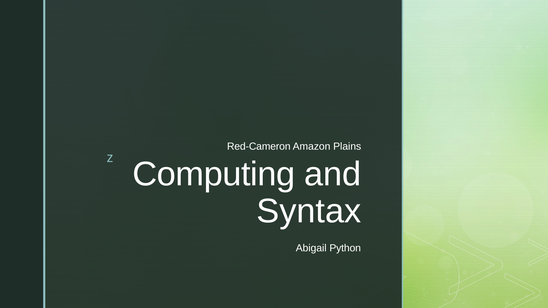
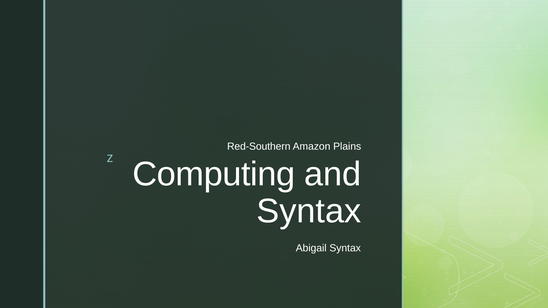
Red-Cameron: Red-Cameron -> Red-Southern
Abigail Python: Python -> Syntax
